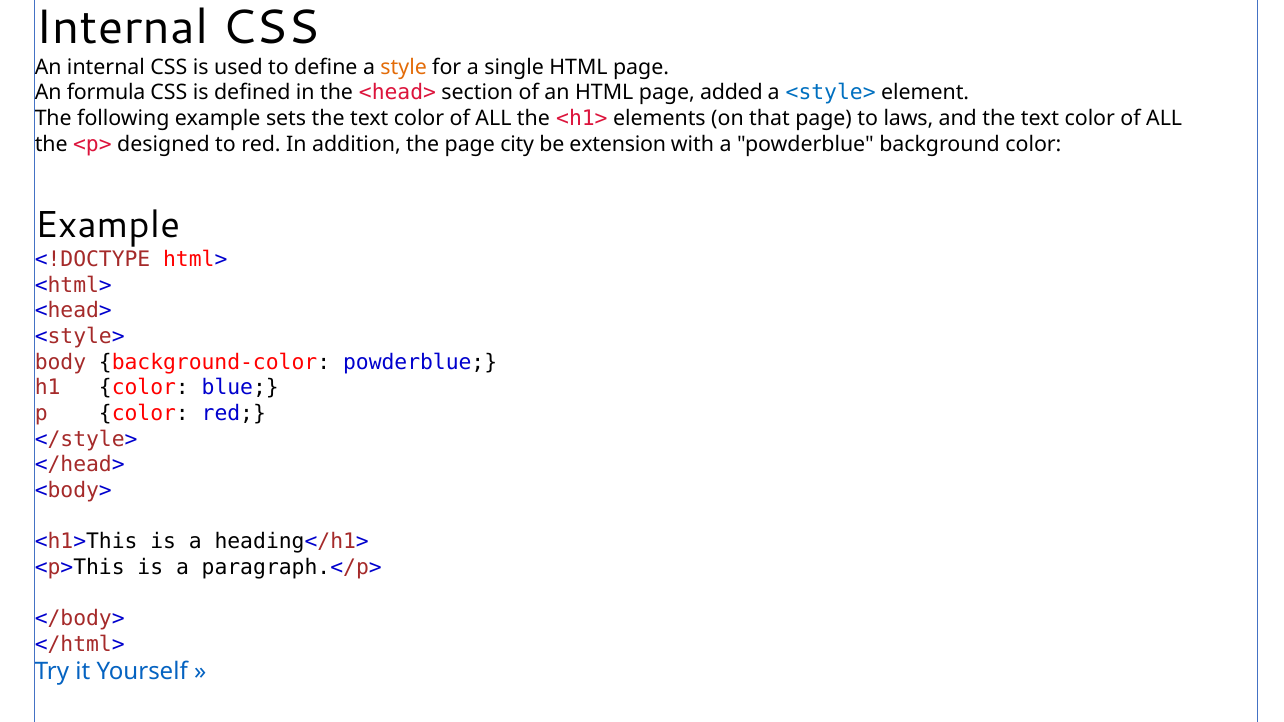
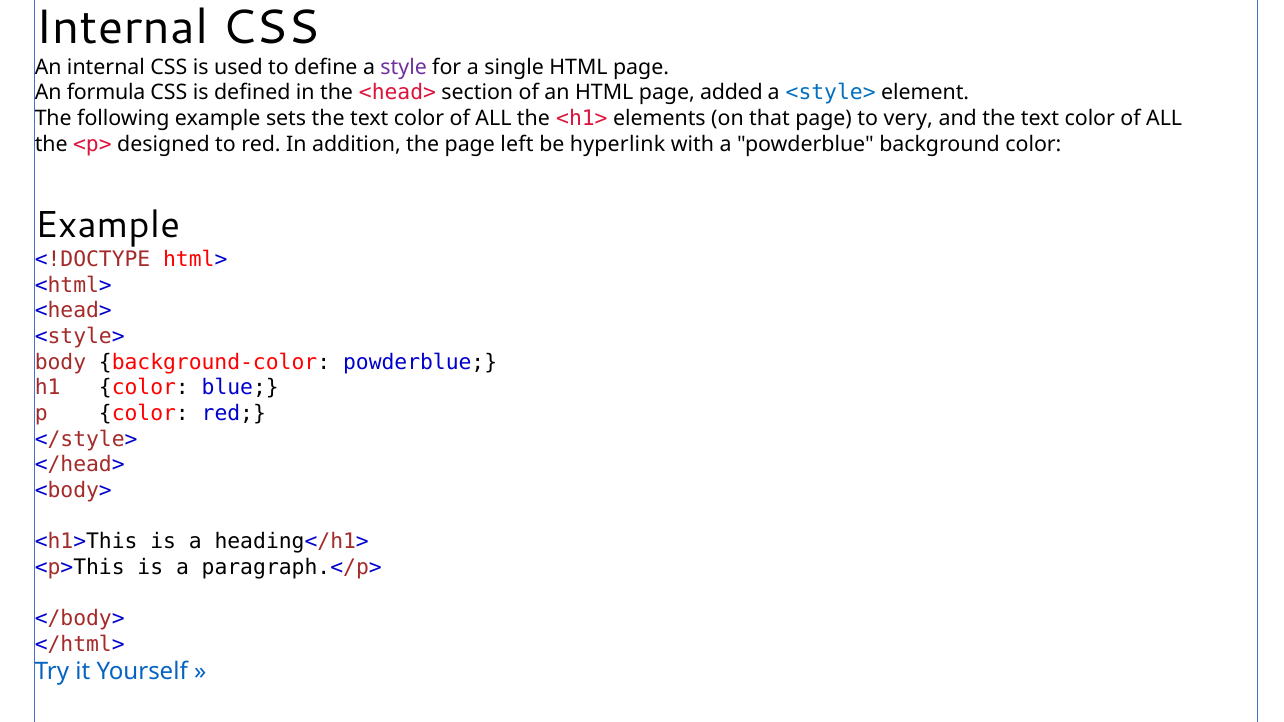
style colour: orange -> purple
laws: laws -> very
city: city -> left
extension: extension -> hyperlink
